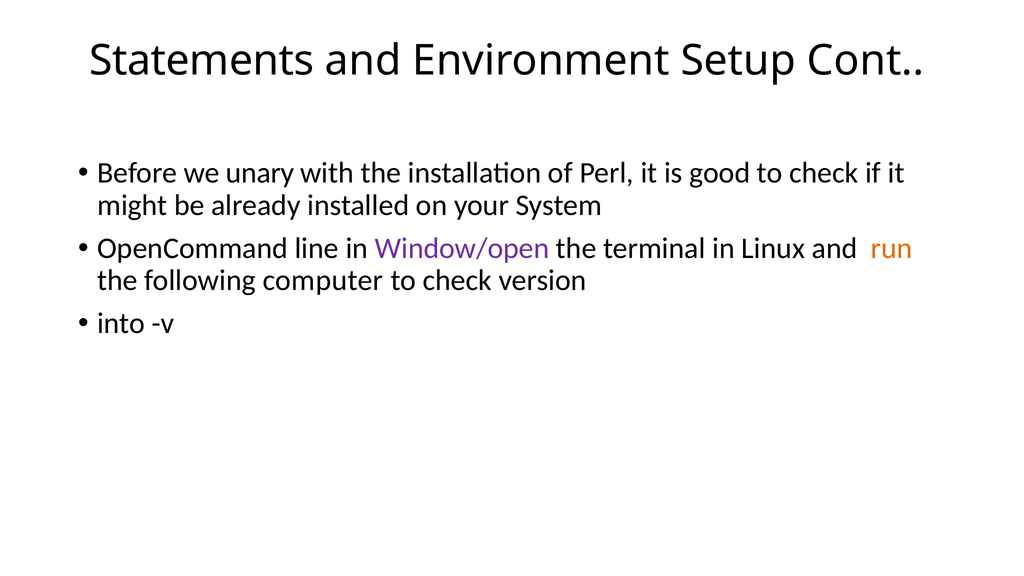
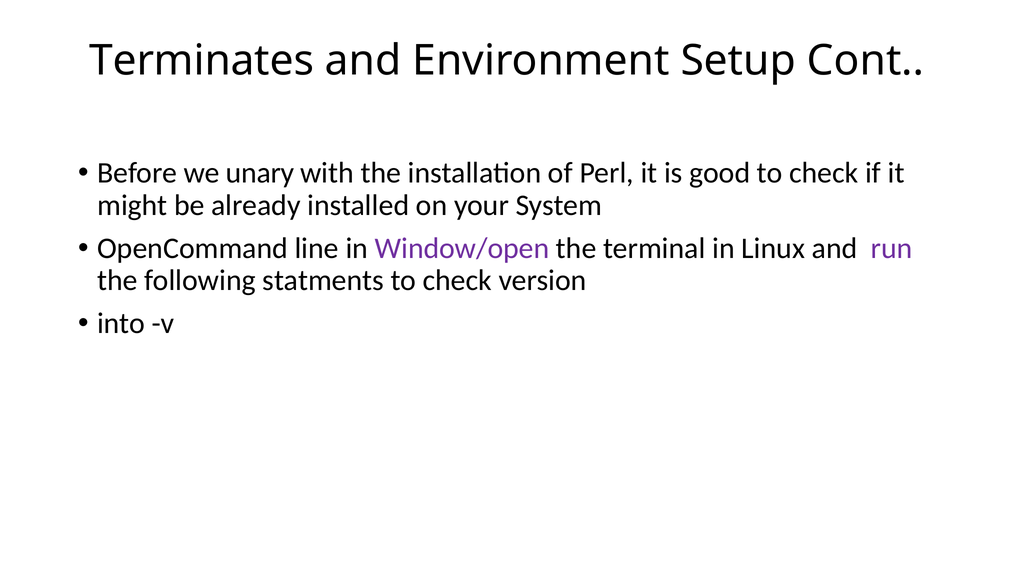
Statements: Statements -> Terminates
run colour: orange -> purple
computer: computer -> statments
